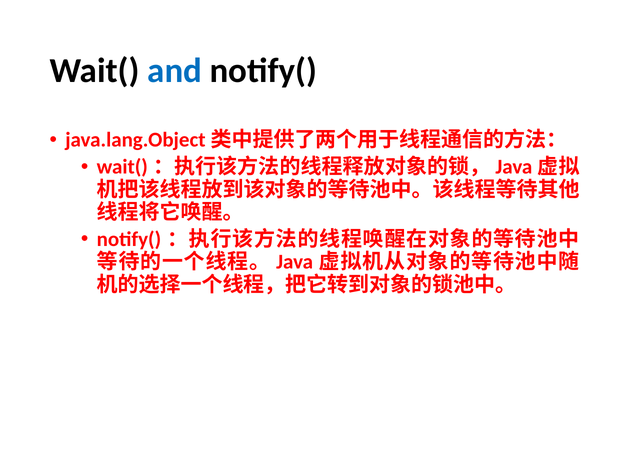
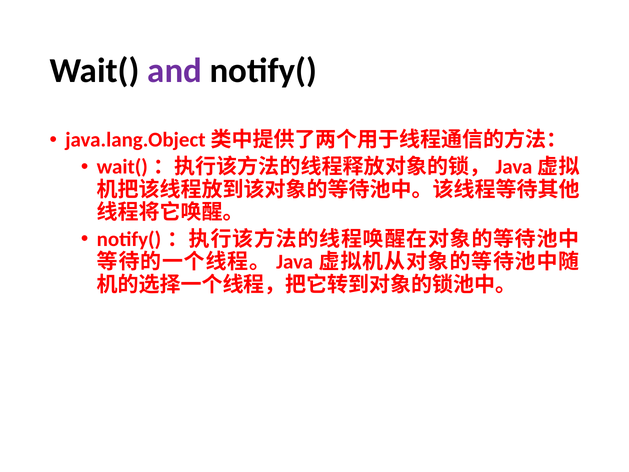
and colour: blue -> purple
